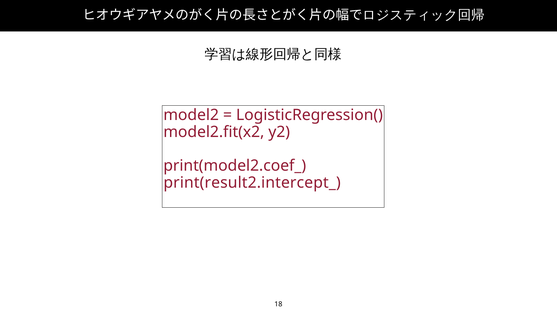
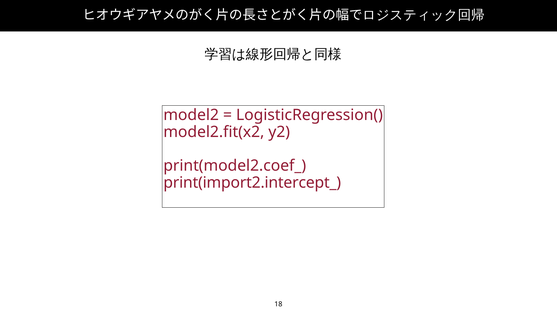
print(result2.intercept_: print(result2.intercept_ -> print(import2.intercept_
